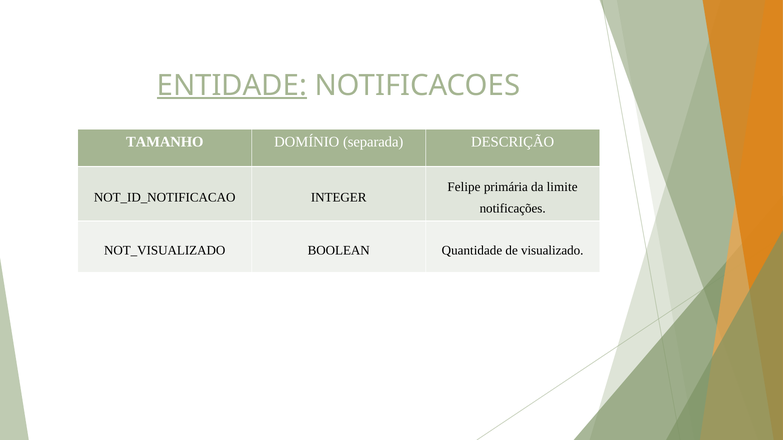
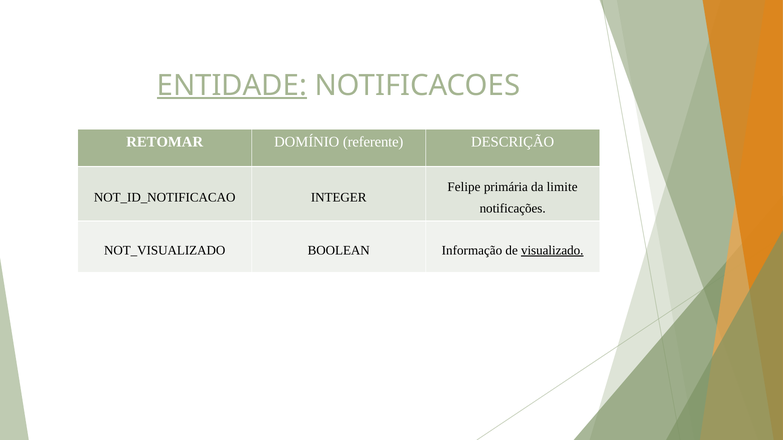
TAMANHO: TAMANHO -> RETOMAR
separada: separada -> referente
Quantidade: Quantidade -> Informação
visualizado underline: none -> present
